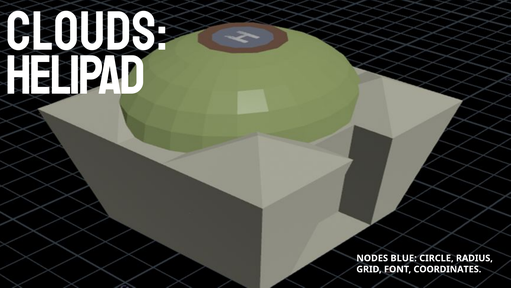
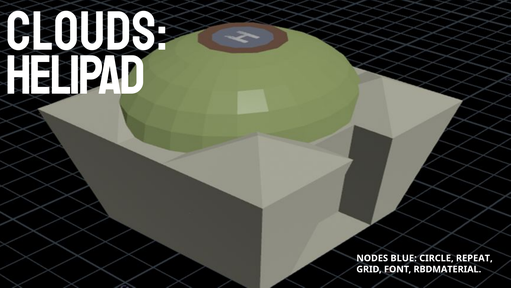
RADIUS: RADIUS -> REPEAT
COORDINATES: COORDINATES -> RBDMATERIAL
